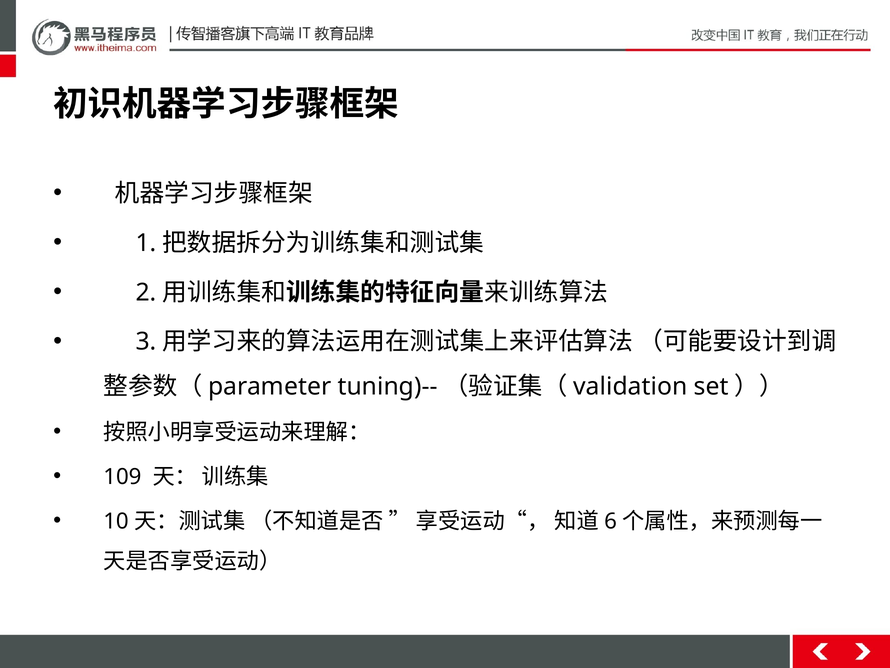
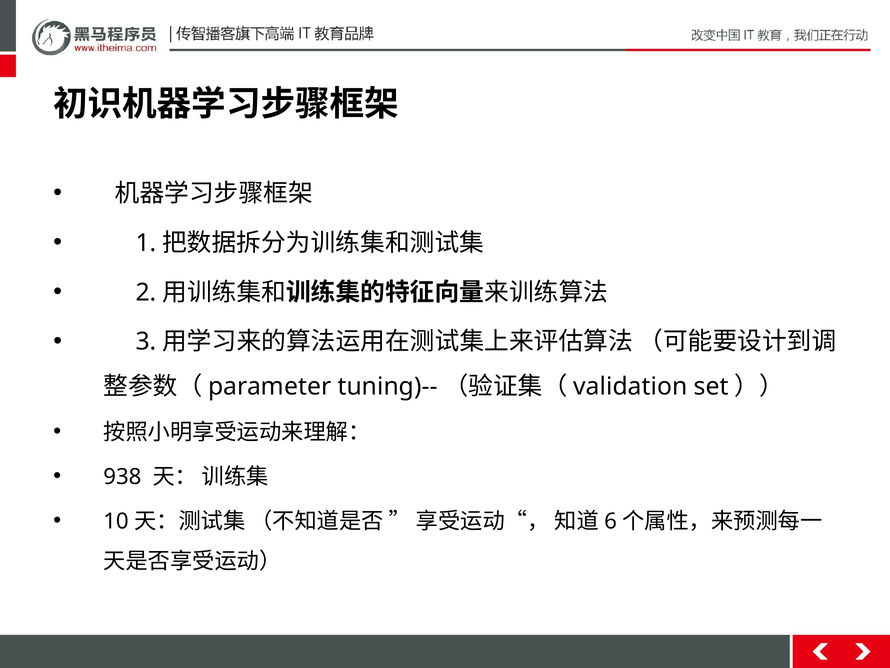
109: 109 -> 938
